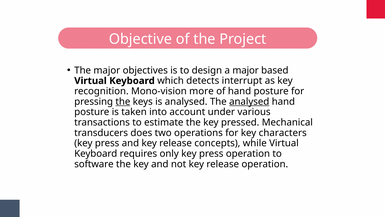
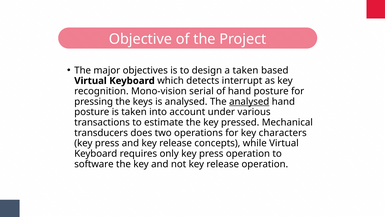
a major: major -> taken
more: more -> serial
the at (123, 101) underline: present -> none
